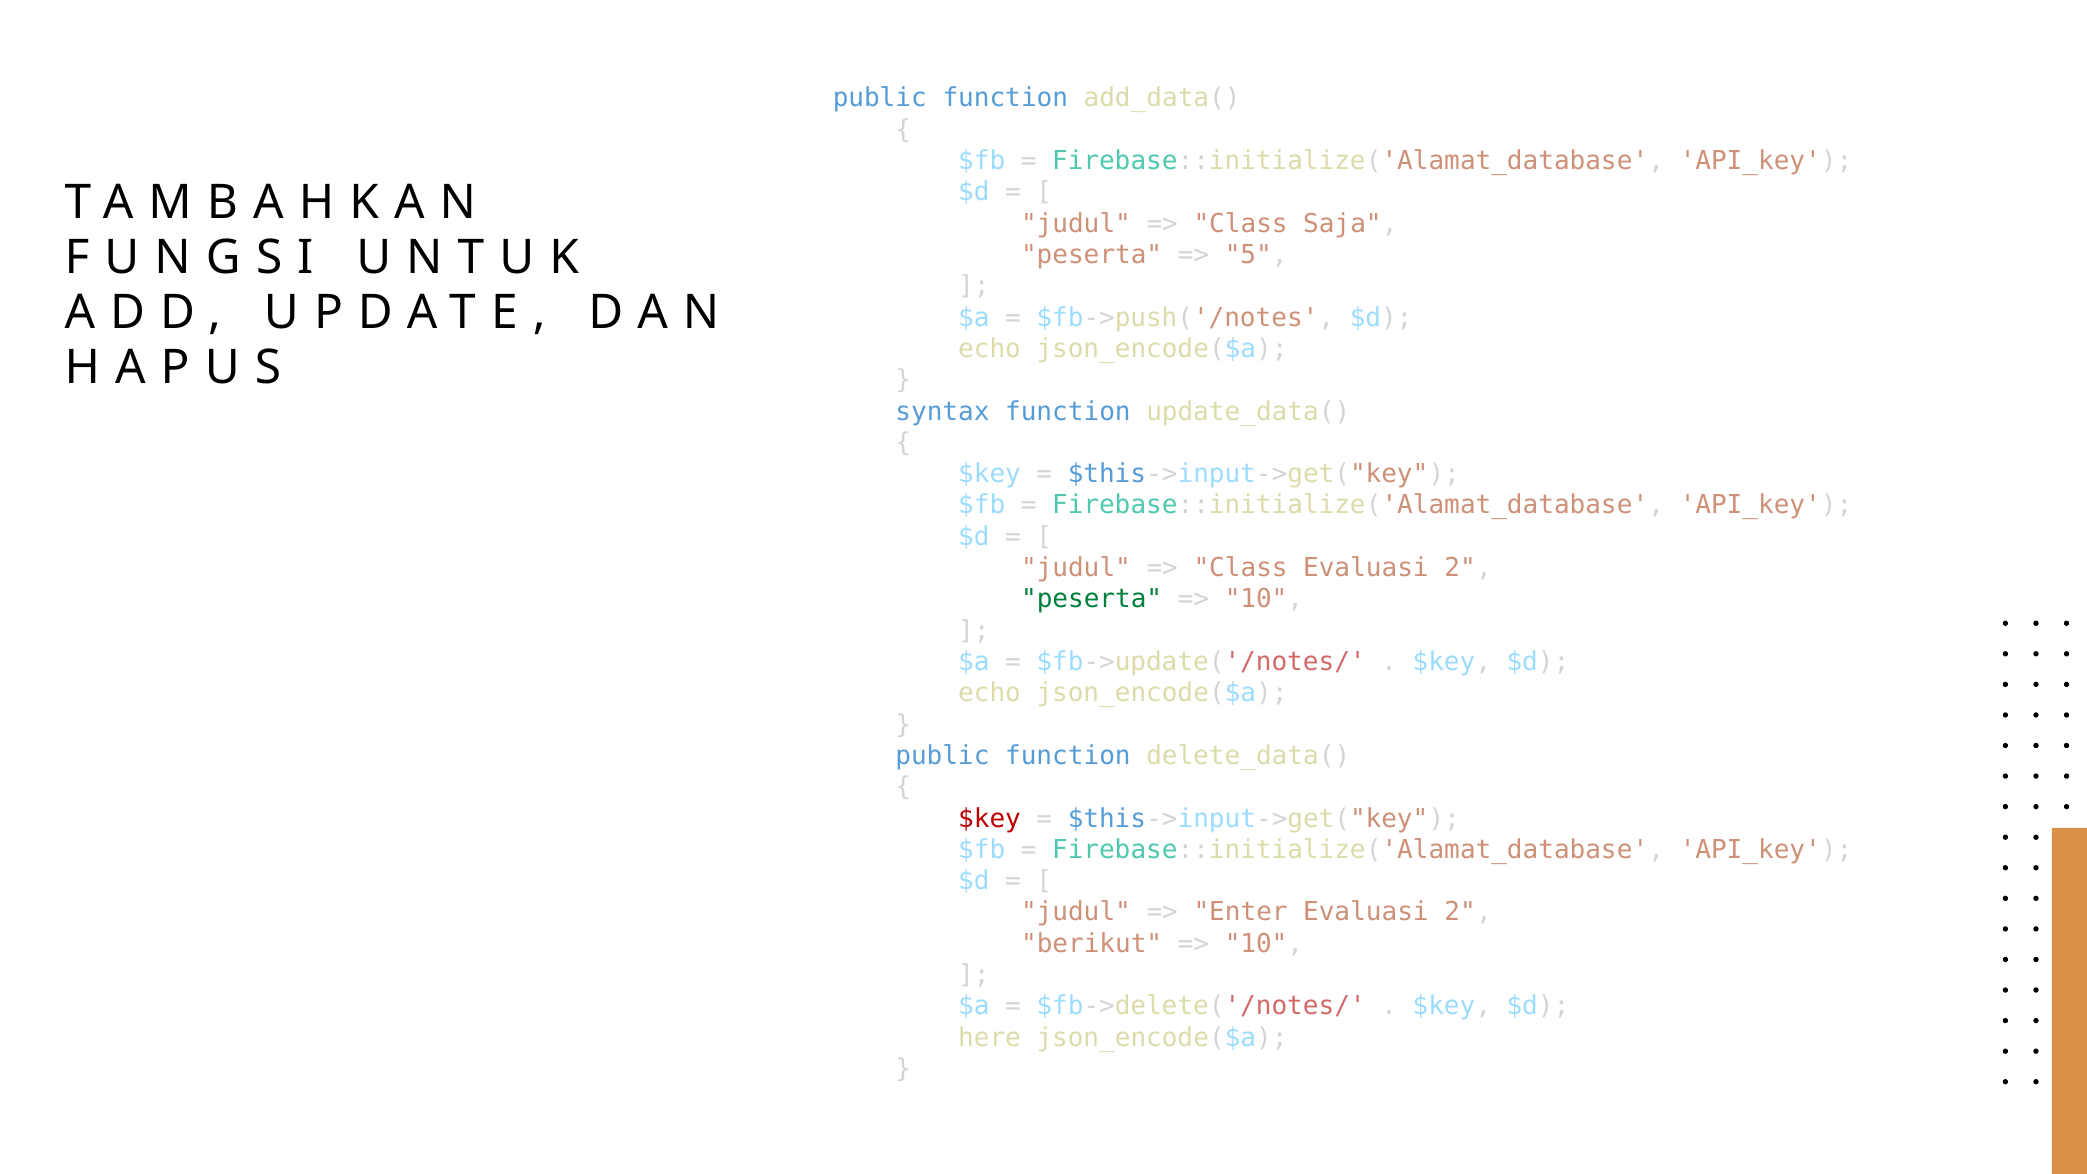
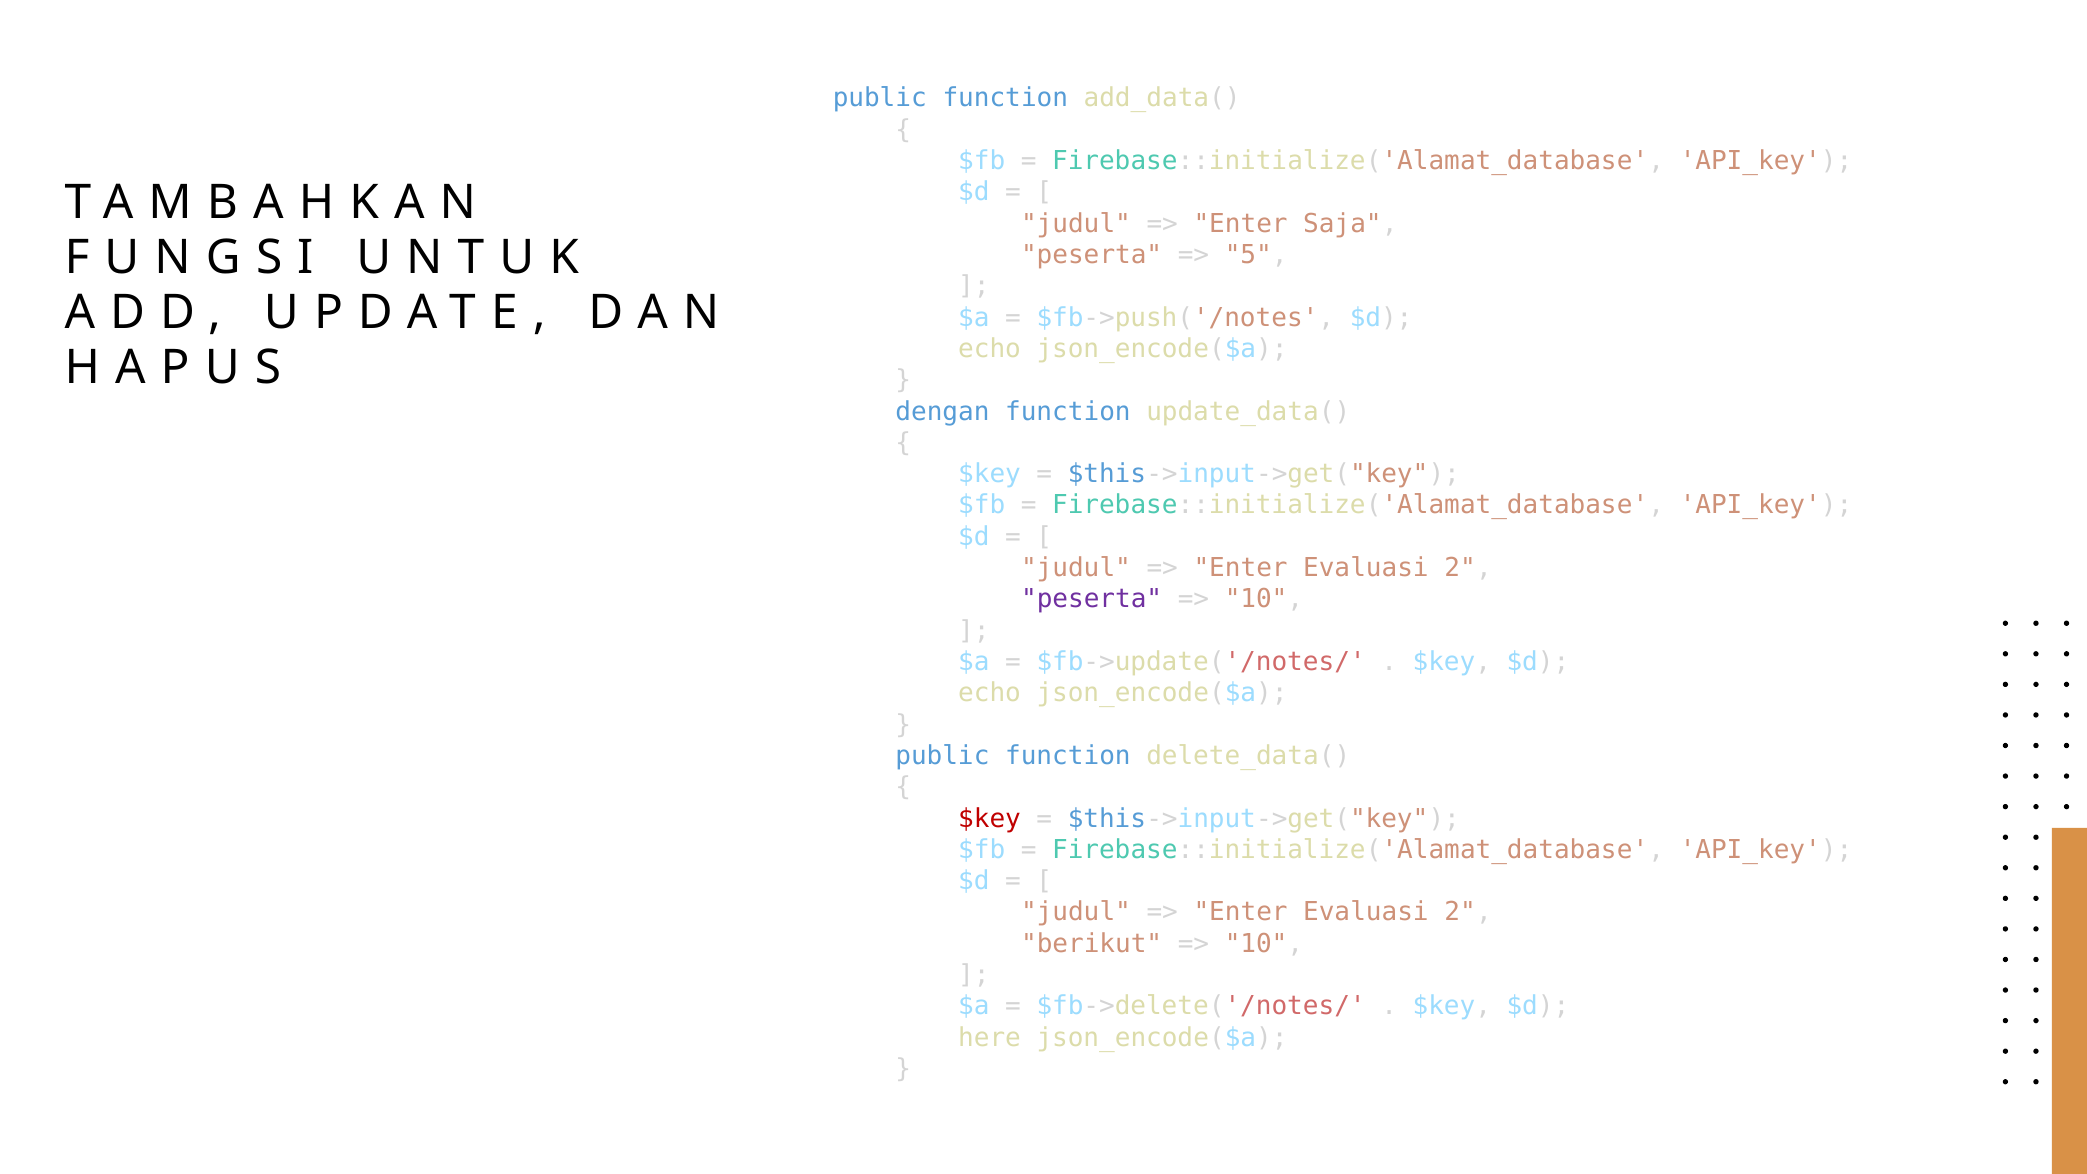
Class at (1241, 224): Class -> Enter
syntax: syntax -> dengan
Class at (1241, 568): Class -> Enter
peserta at (1092, 599) colour: green -> purple
